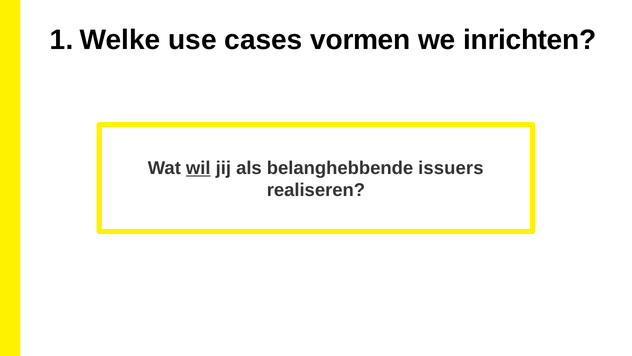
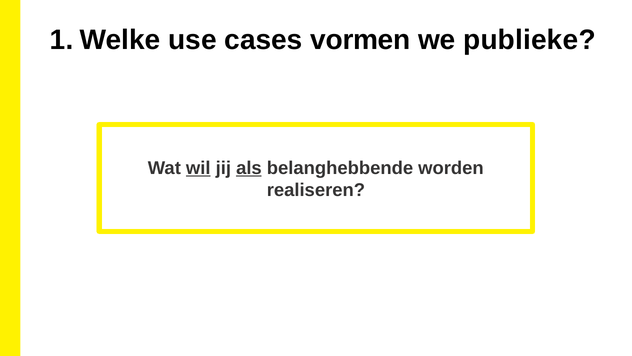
inrichten: inrichten -> publieke
als underline: none -> present
issuers: issuers -> worden
